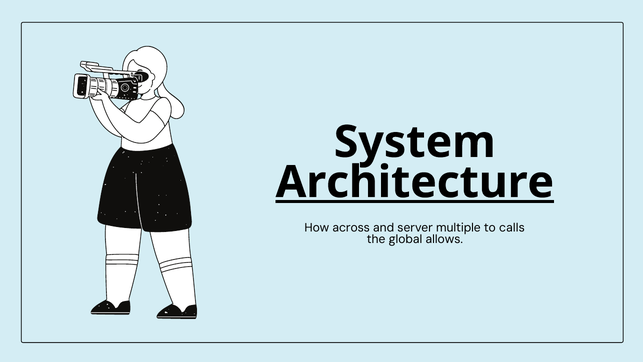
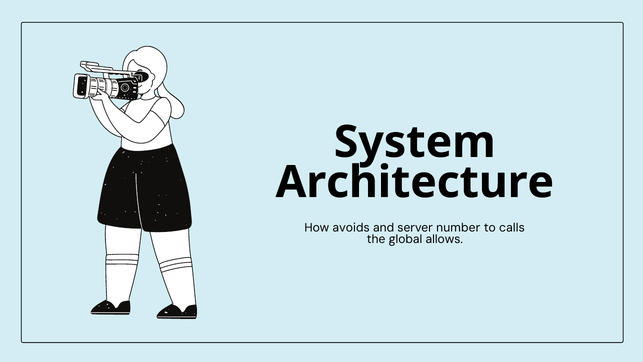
Architecture underline: present -> none
across: across -> avoids
multiple: multiple -> number
